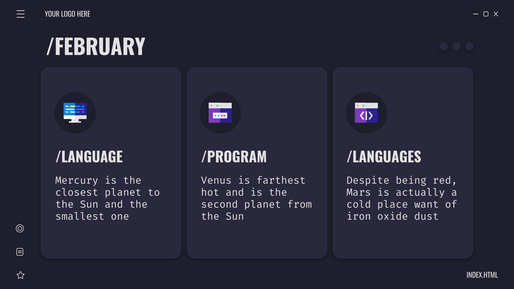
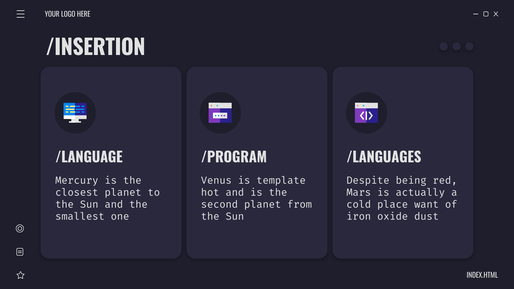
/FEBRUARY: /FEBRUARY -> /INSERTION
farthest: farthest -> template
